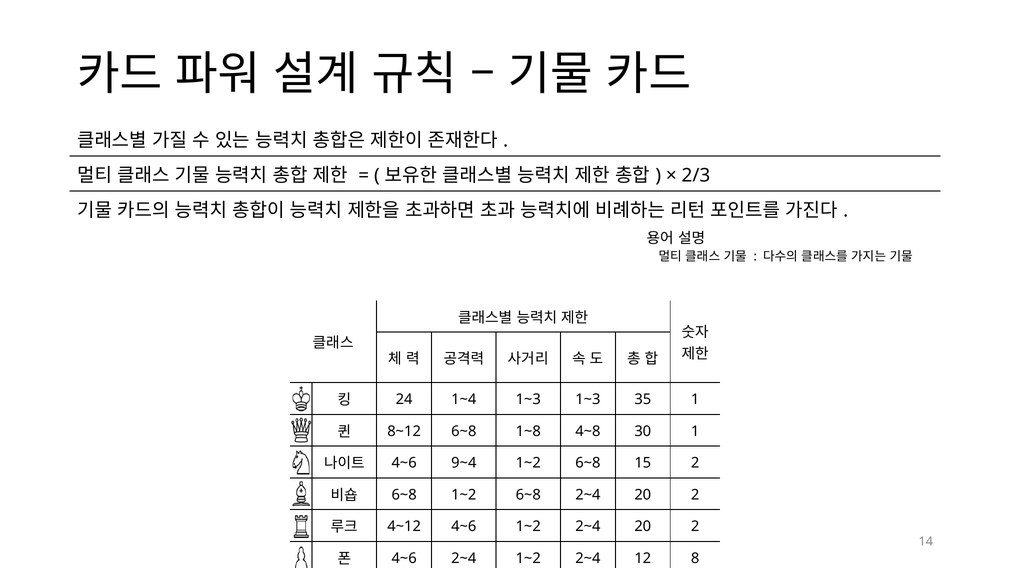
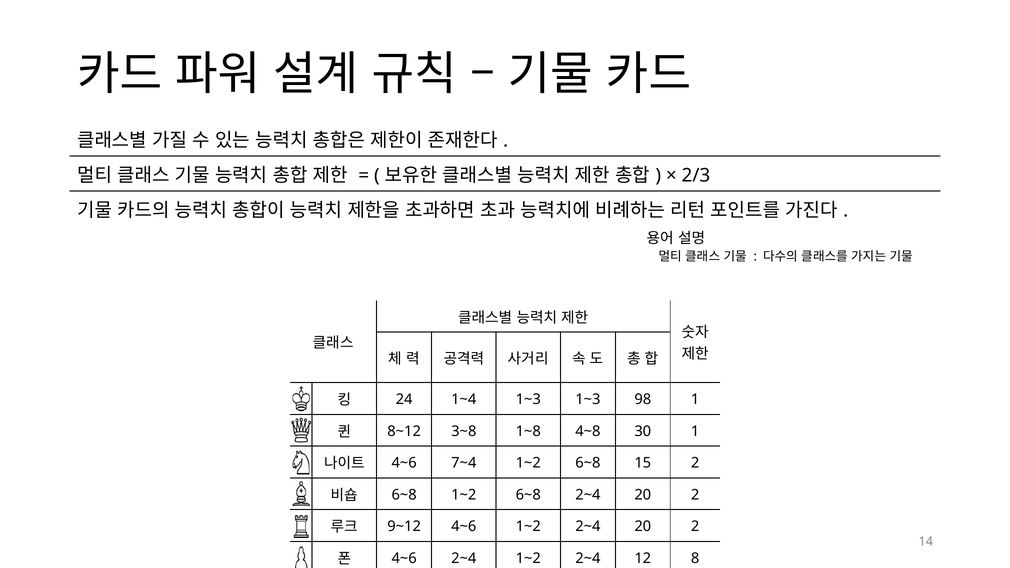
35: 35 -> 98
8~12 6~8: 6~8 -> 3~8
9~4: 9~4 -> 7~4
4~12: 4~12 -> 9~12
